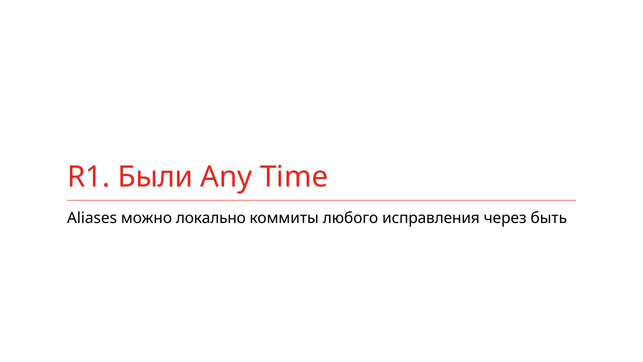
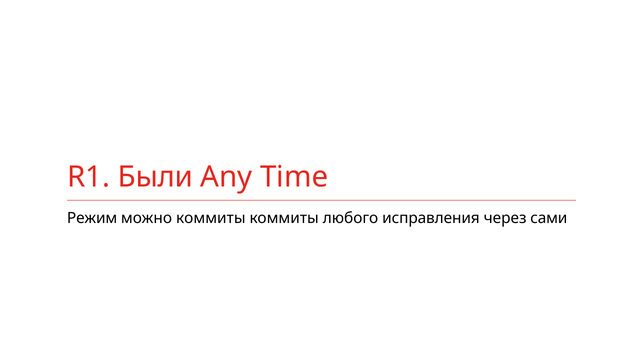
Aliases: Aliases -> Режим
можно локально: локально -> коммиты
быть: быть -> сами
